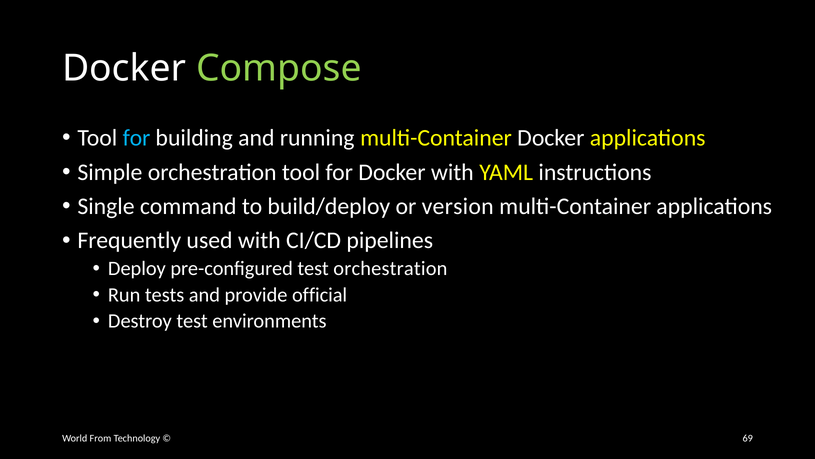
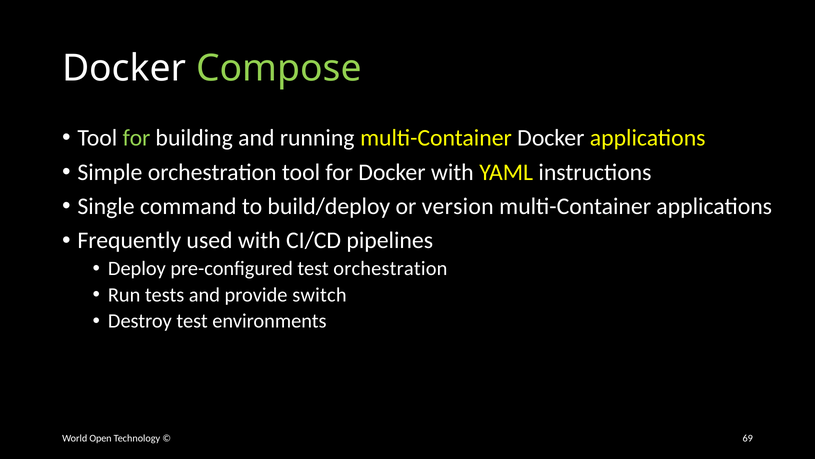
for at (136, 138) colour: light blue -> light green
official: official -> switch
From: From -> Open
